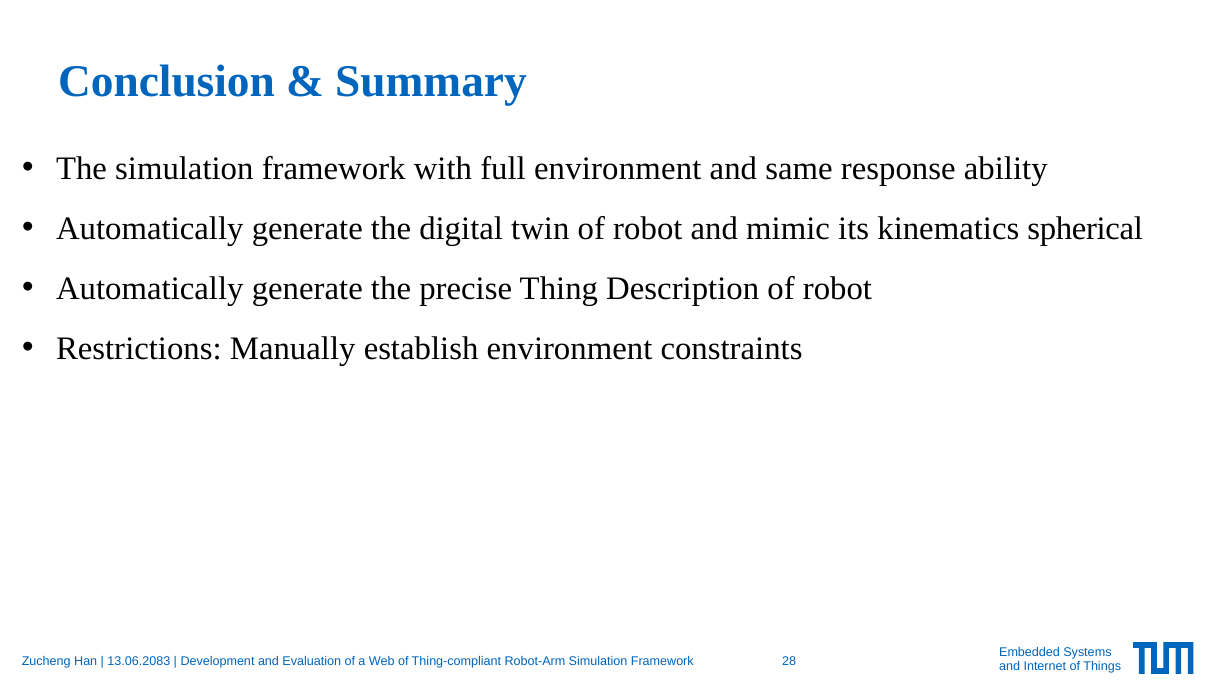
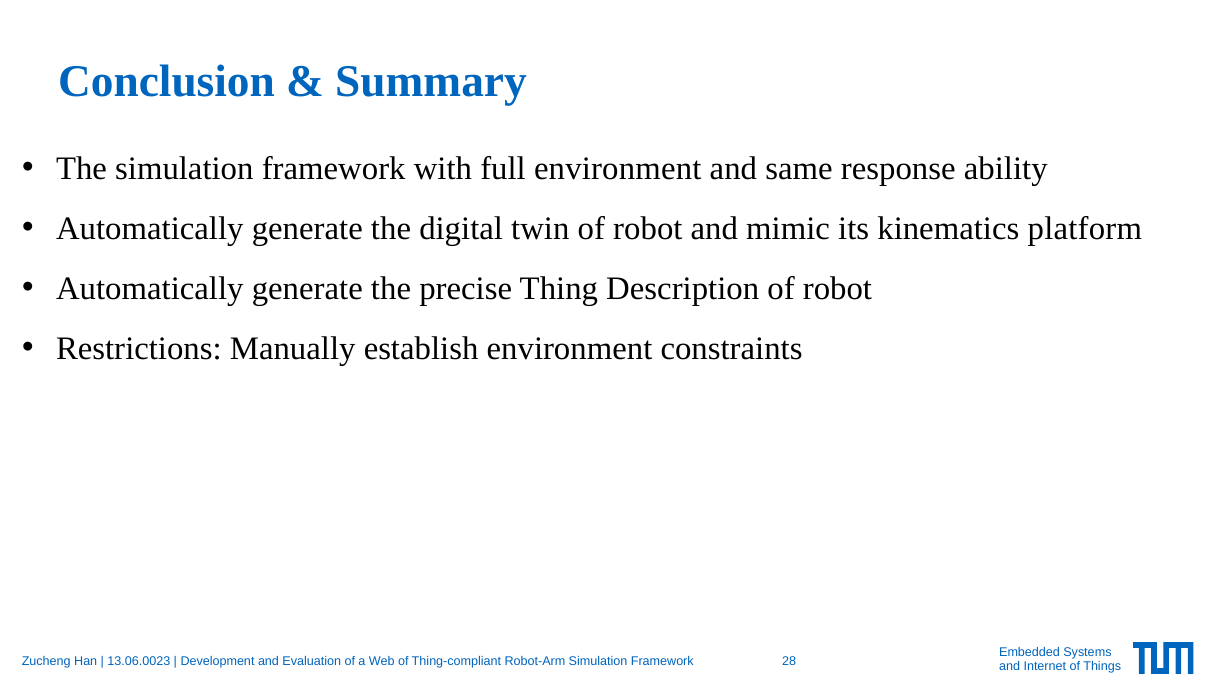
spherical: spherical -> platform
13.06.2083: 13.06.2083 -> 13.06.0023
